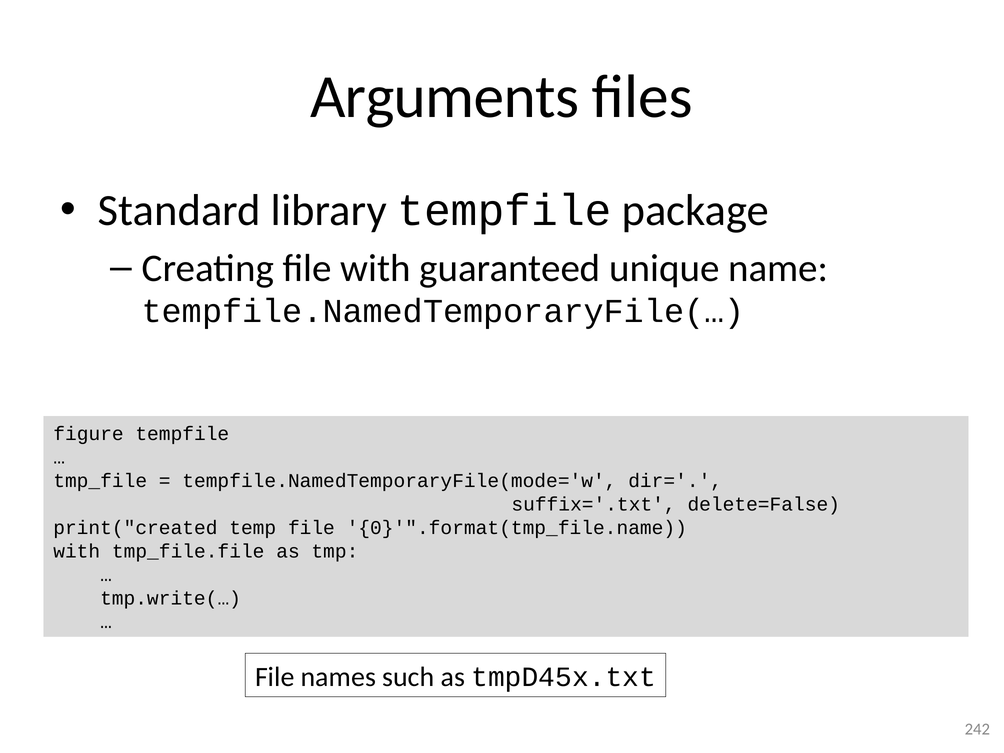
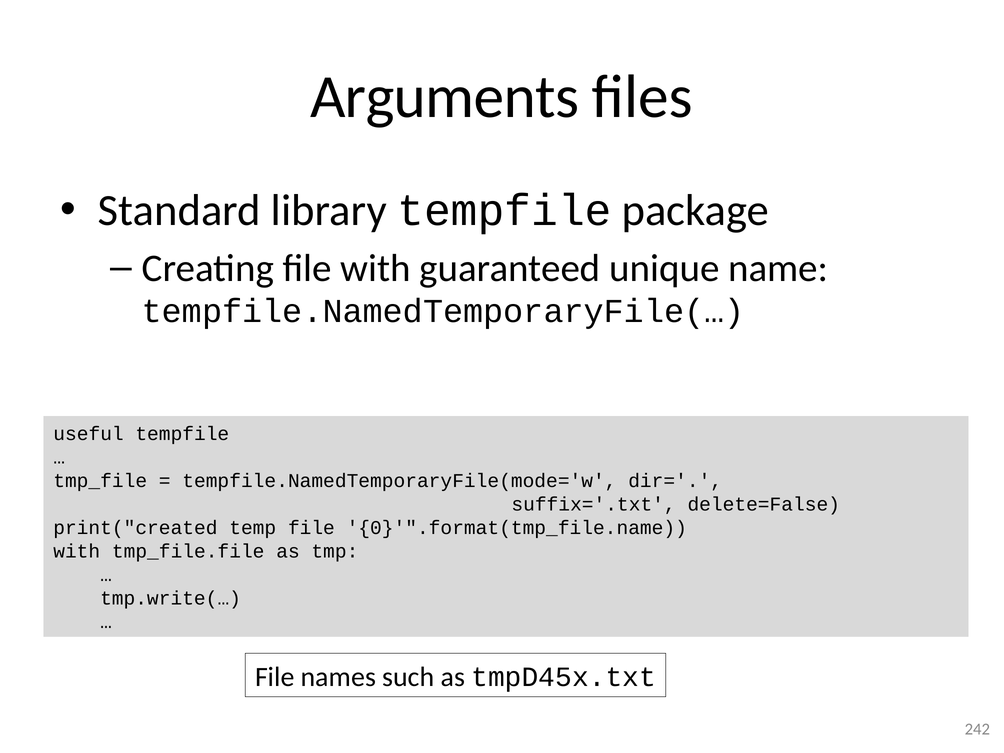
figure: figure -> useful
